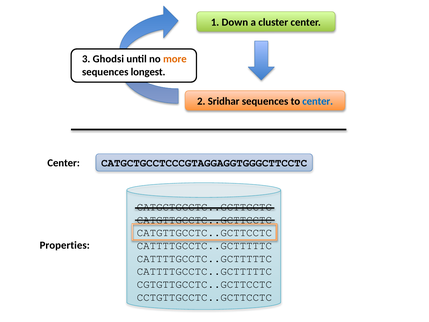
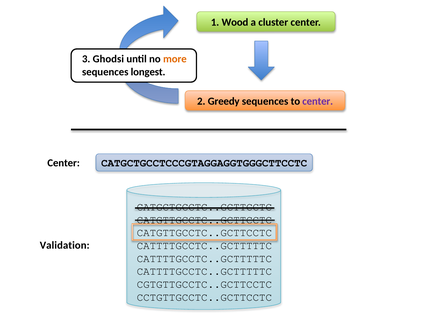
Down: Down -> Wood
Sridhar: Sridhar -> Greedy
center at (318, 101) colour: blue -> purple
Properties: Properties -> Validation
